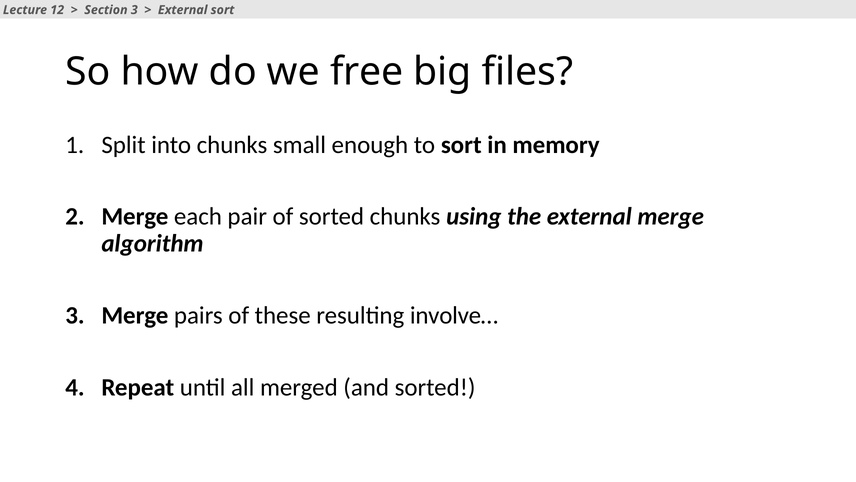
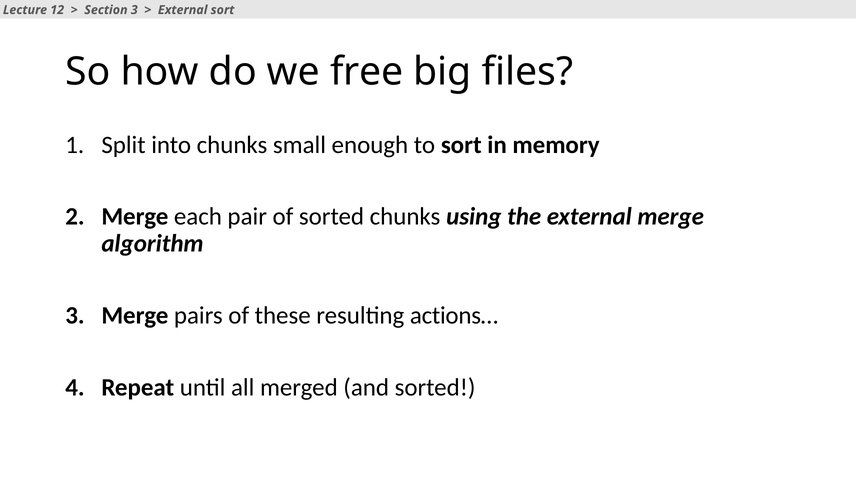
involve…: involve… -> actions…
